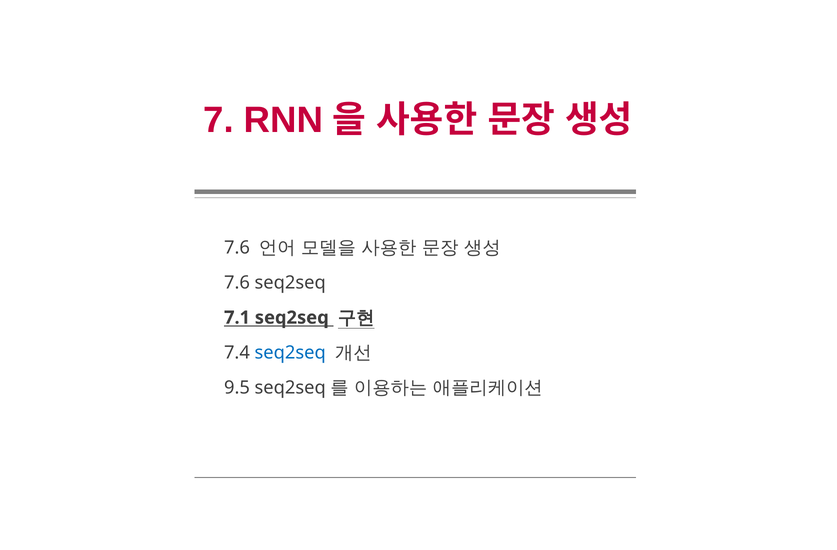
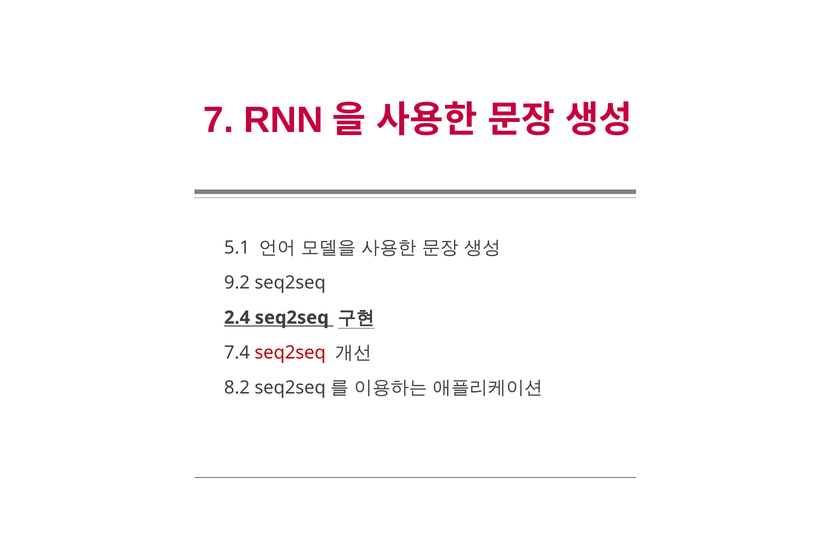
7.6 at (237, 247): 7.6 -> 5.1
7.6 at (237, 282): 7.6 -> 9.2
7.1: 7.1 -> 2.4
seq2seq at (290, 353) colour: blue -> red
9.5: 9.5 -> 8.2
